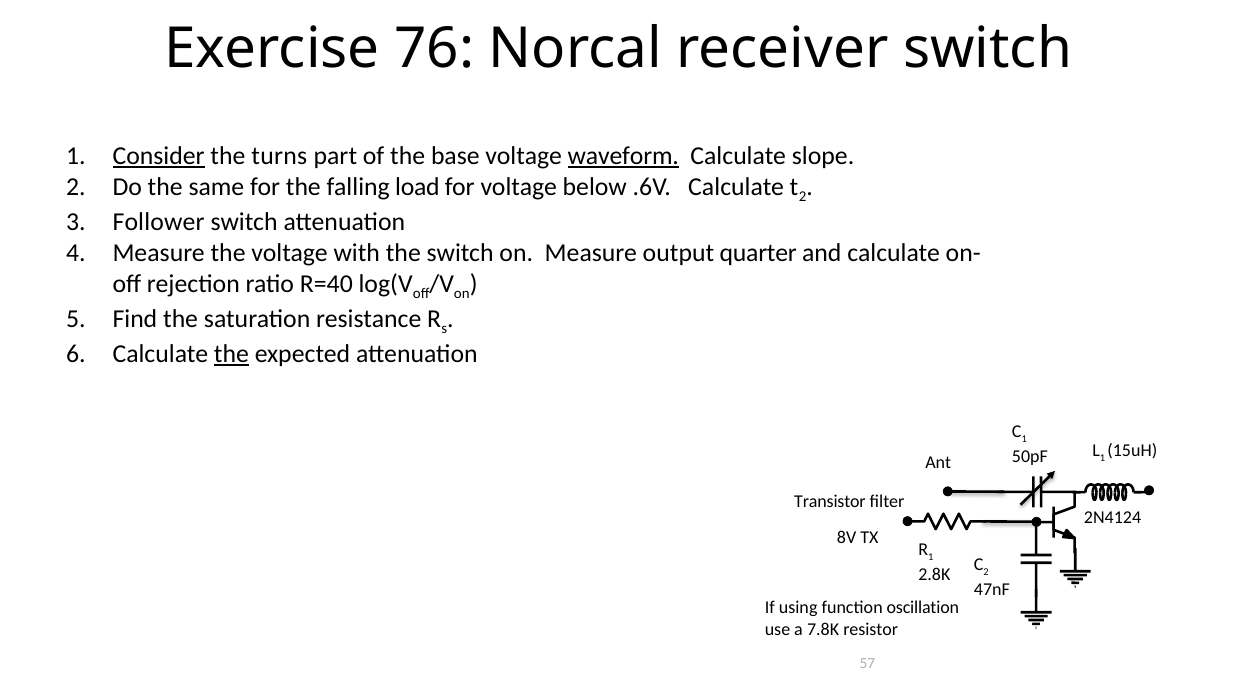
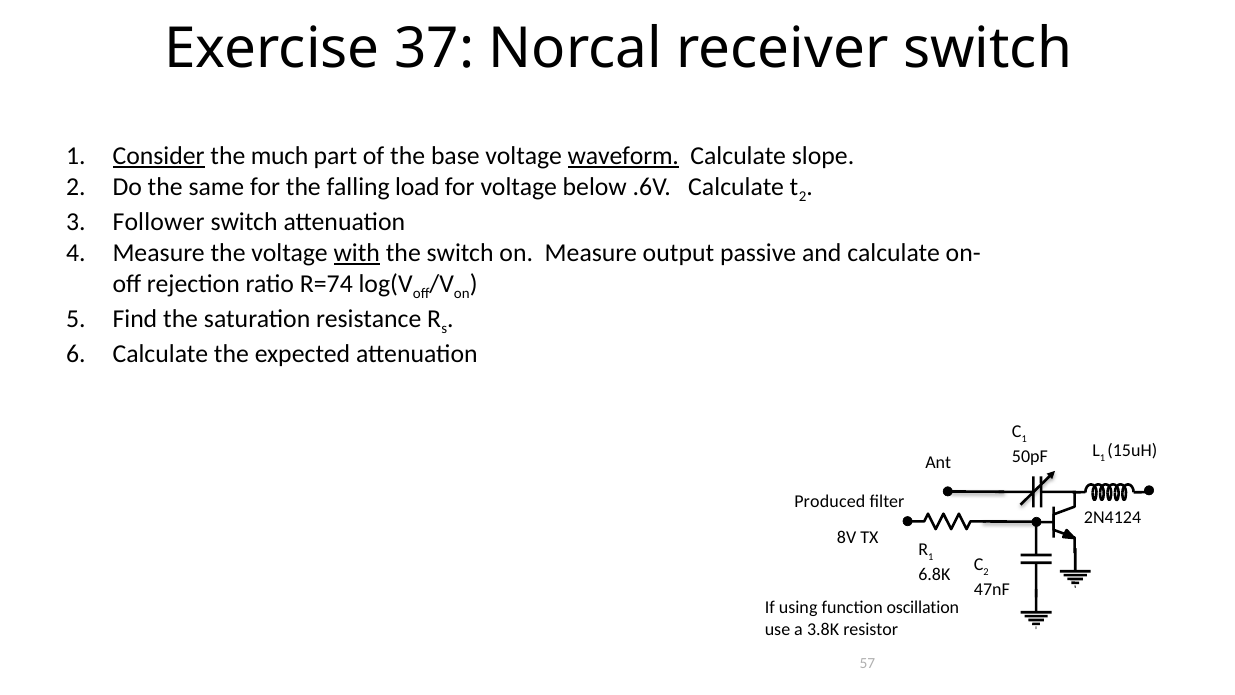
76: 76 -> 37
turns: turns -> much
with underline: none -> present
quarter: quarter -> passive
R=40: R=40 -> R=74
the at (231, 354) underline: present -> none
Transistor: Transistor -> Produced
2.8K: 2.8K -> 6.8K
7.8K: 7.8K -> 3.8K
